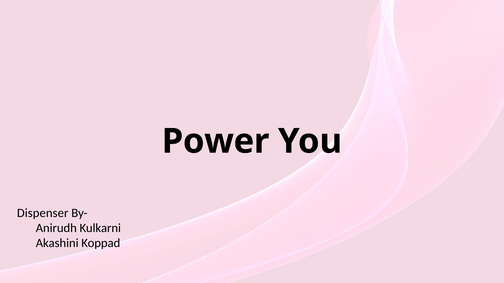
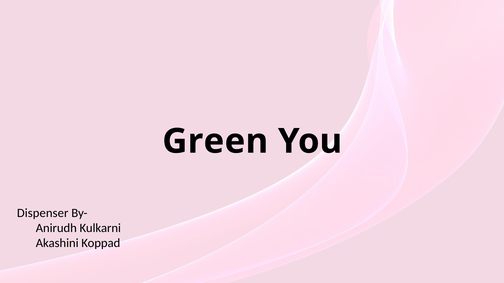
Power: Power -> Green
